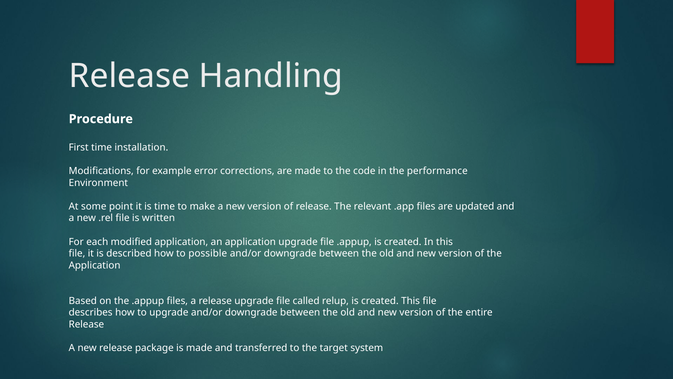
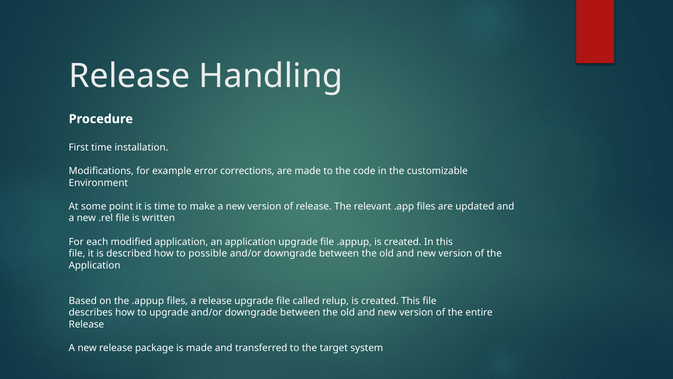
performance: performance -> customizable
